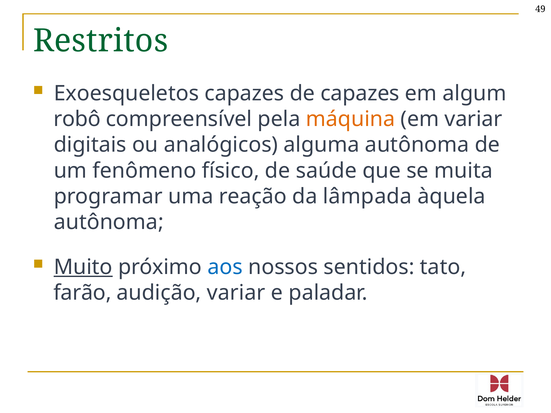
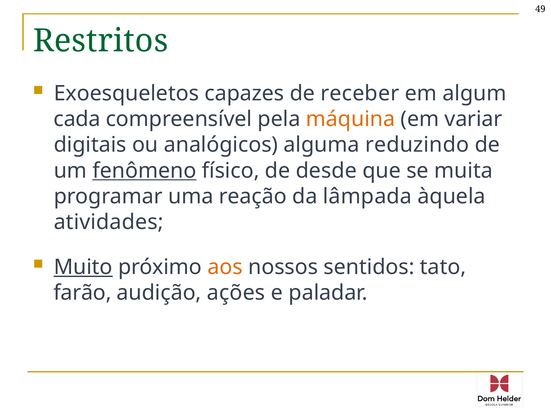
de capazes: capazes -> receber
robô: robô -> cada
alguma autônoma: autônoma -> reduzindo
fenômeno underline: none -> present
saúde: saúde -> desde
autônoma at (109, 222): autônoma -> atividades
aos colour: blue -> orange
audição variar: variar -> ações
